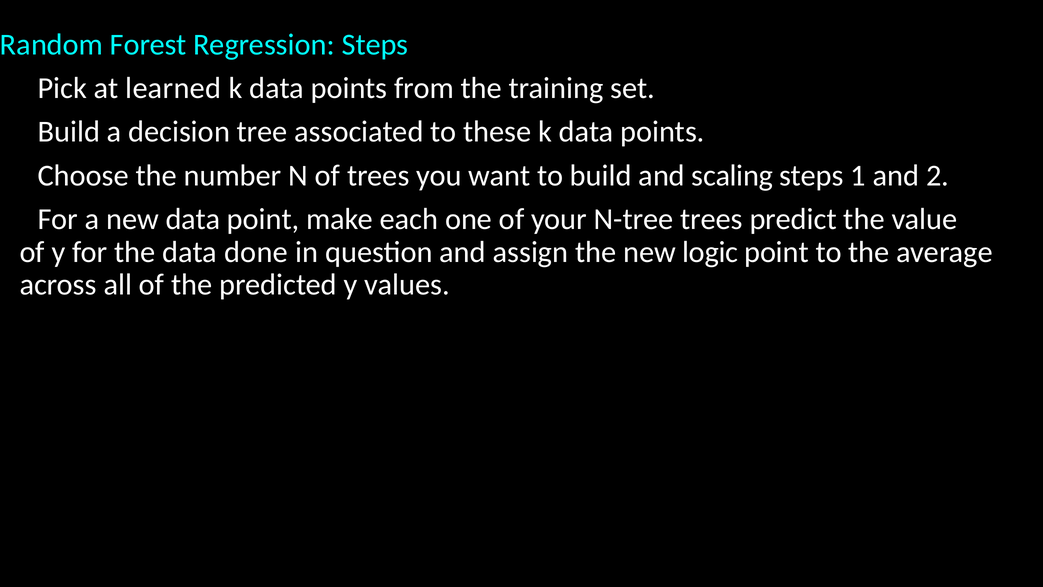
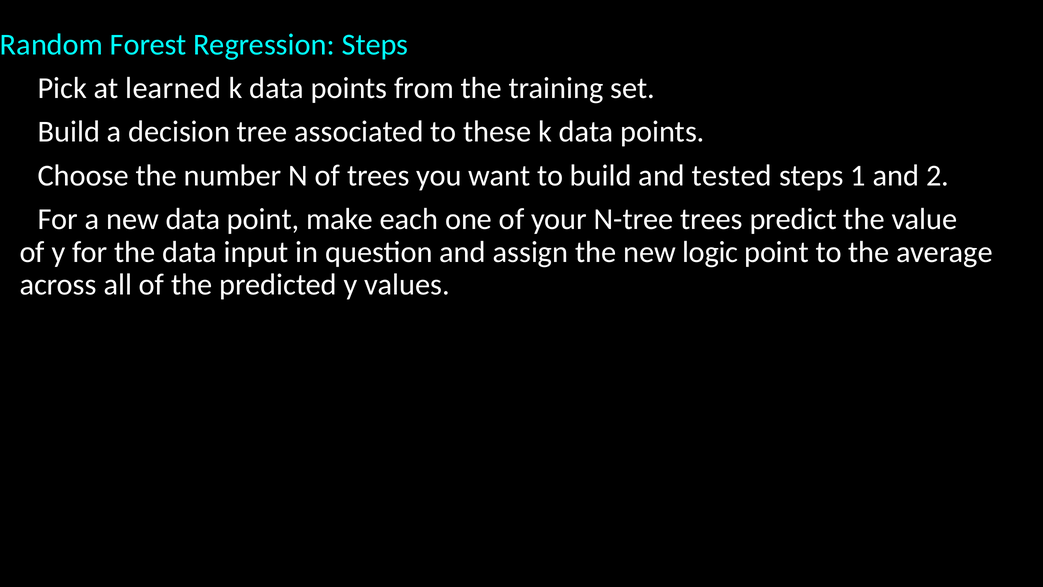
scaling: scaling -> tested
done: done -> input
